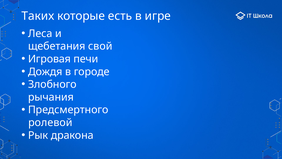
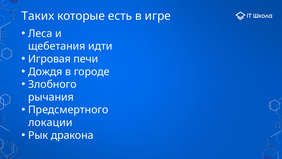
свой: свой -> идти
ролевой: ролевой -> локации
